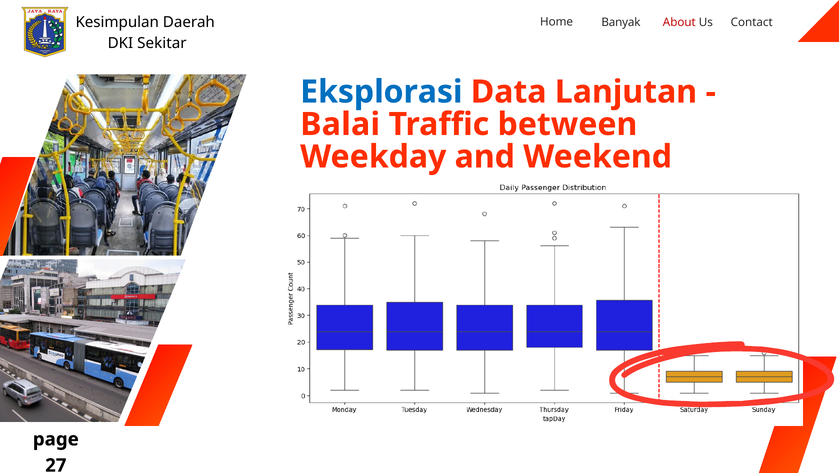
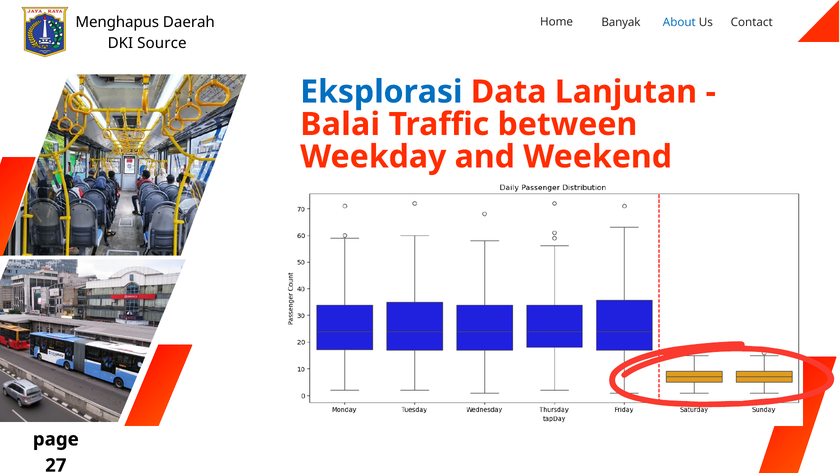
Kesimpulan: Kesimpulan -> Menghapus
About colour: red -> blue
Sekitar: Sekitar -> Source
